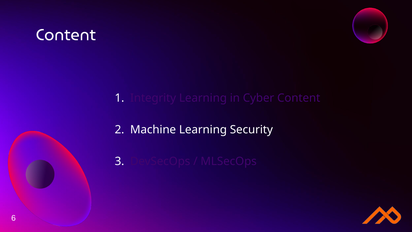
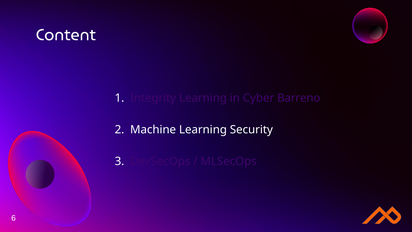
Cyber Content: Content -> Barreno
